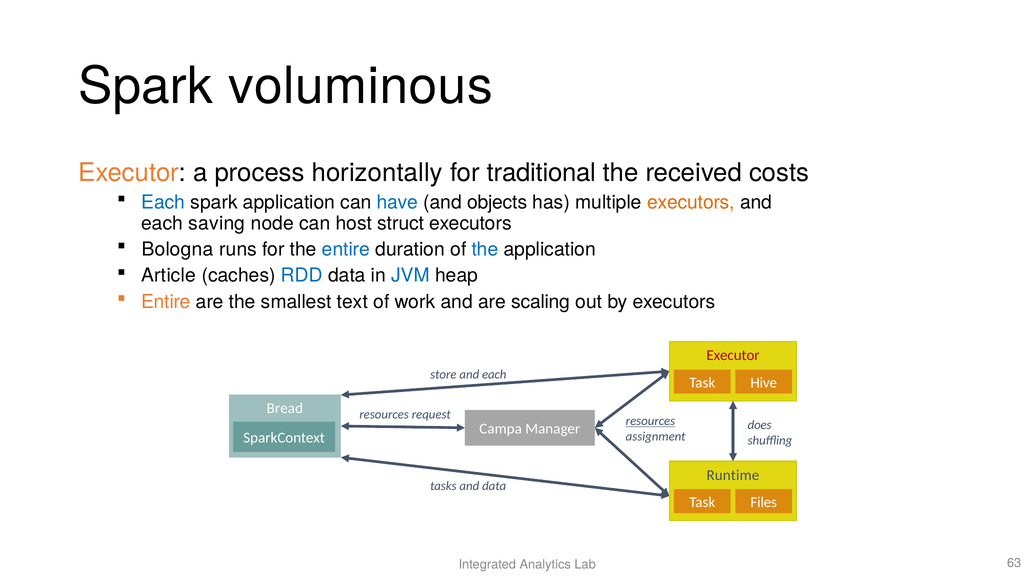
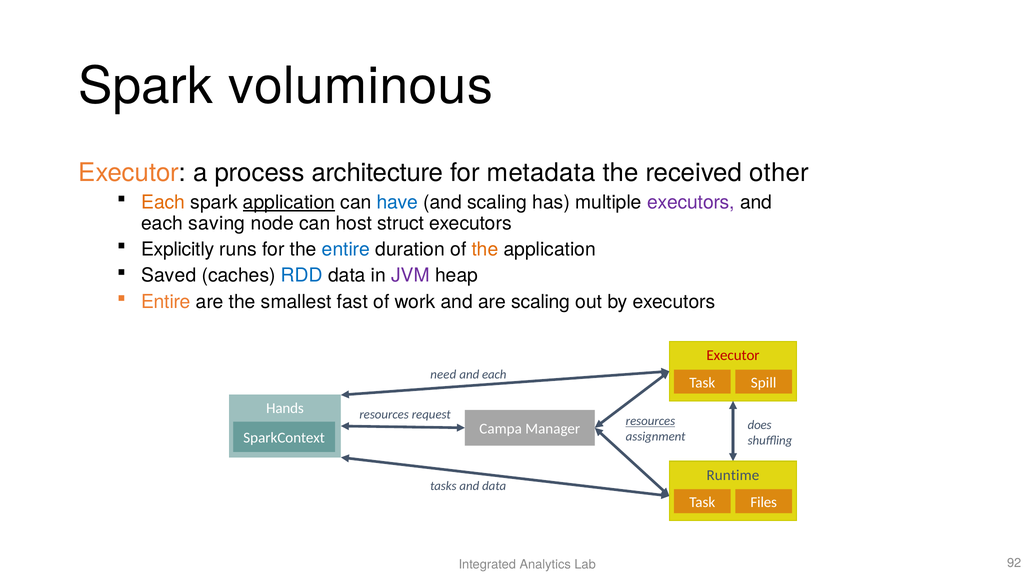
horizontally: horizontally -> architecture
traditional: traditional -> metadata
costs: costs -> other
Each at (163, 202) colour: blue -> orange
application at (289, 202) underline: none -> present
and objects: objects -> scaling
executors at (691, 202) colour: orange -> purple
Bologna: Bologna -> Explicitly
the at (485, 249) colour: blue -> orange
Article: Article -> Saved
JVM colour: blue -> purple
text: text -> fast
store: store -> need
Hive: Hive -> Spill
Bread: Bread -> Hands
63: 63 -> 92
